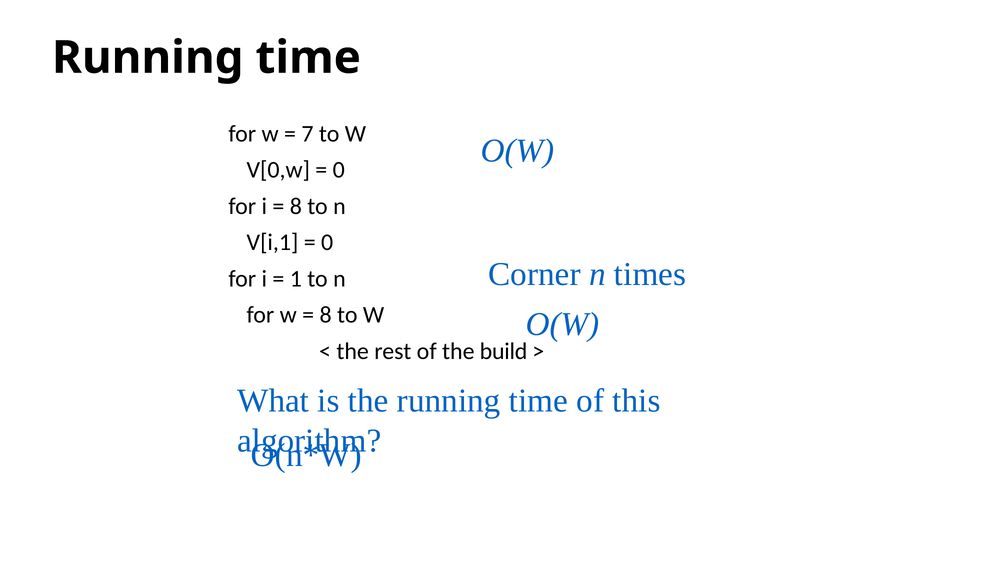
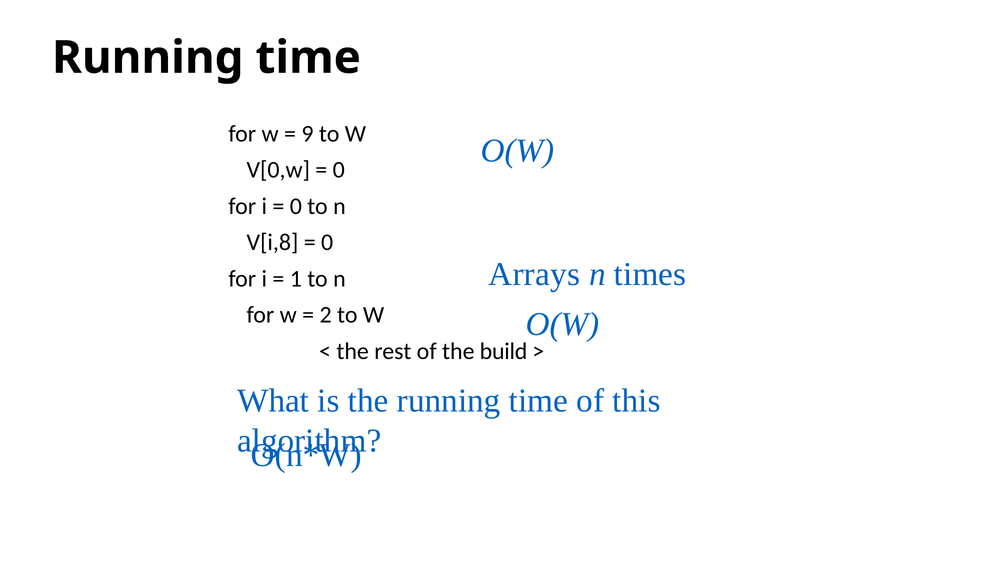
7: 7 -> 9
8 at (296, 206): 8 -> 0
V[i,1: V[i,1 -> V[i,8
Corner: Corner -> Arrays
8 at (326, 315): 8 -> 2
